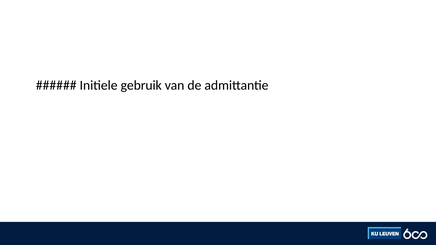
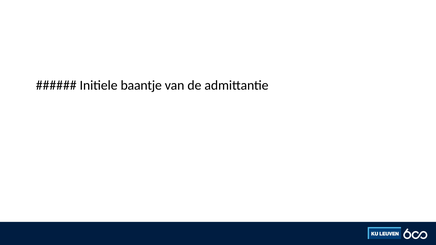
gebruik: gebruik -> baantje
